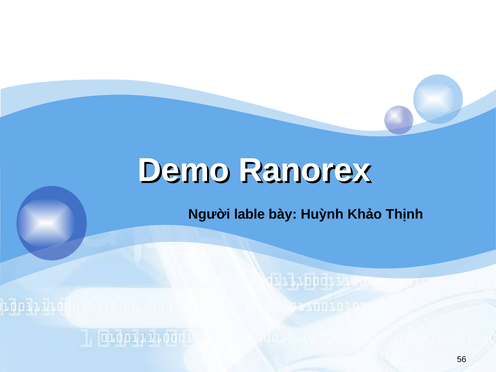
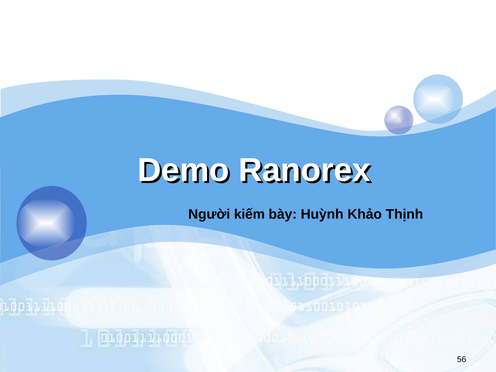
lable: lable -> kiếm
